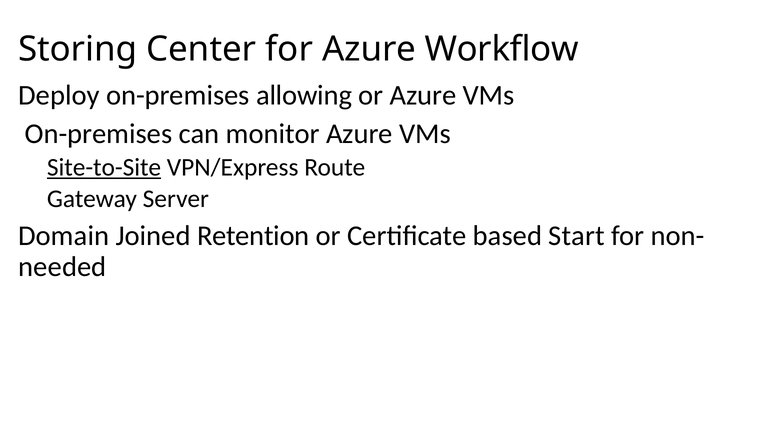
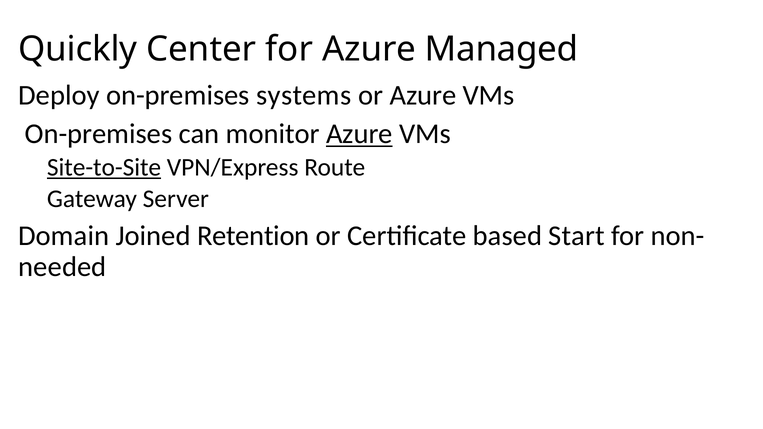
Storing: Storing -> Quickly
Workflow: Workflow -> Managed
allowing: allowing -> systems
Azure at (359, 134) underline: none -> present
